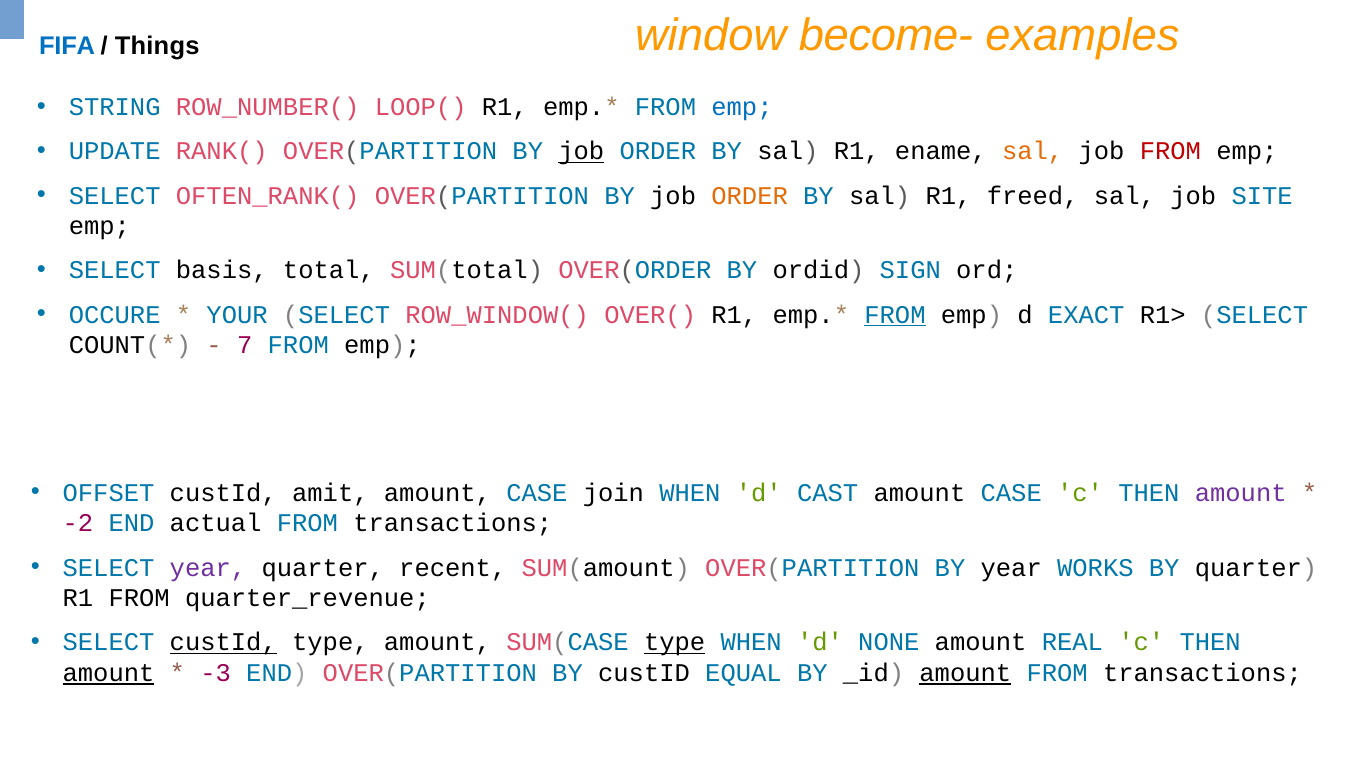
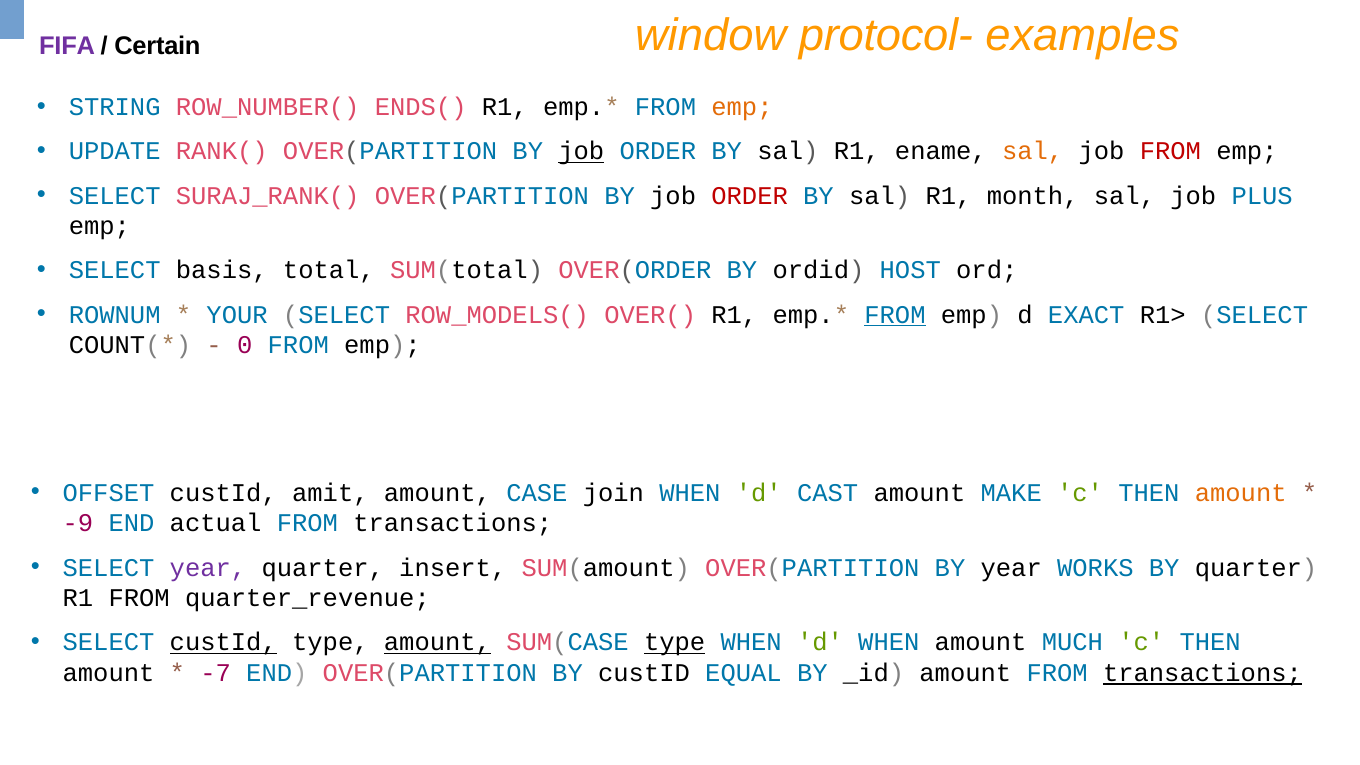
become-: become- -> protocol-
FIFA colour: blue -> purple
Things: Things -> Certain
LOOP(: LOOP( -> ENDS(
emp at (742, 107) colour: blue -> orange
OFTEN_RANK(: OFTEN_RANK( -> SURAJ_RANK(
ORDER at (750, 196) colour: orange -> red
freed: freed -> month
SITE: SITE -> PLUS
SIGN: SIGN -> HOST
OCCURE: OCCURE -> ROWNUM
ROW_WINDOW(: ROW_WINDOW( -> ROW_MODELS(
7: 7 -> 0
CASE at (1011, 493): CASE -> MAKE
amount at (1241, 493) colour: purple -> orange
-2: -2 -> -9
recent: recent -> insert
amount at (437, 642) underline: none -> present
d NONE: NONE -> WHEN
REAL: REAL -> MUCH
amount at (109, 673) underline: present -> none
-3: -3 -> -7
amount at (965, 673) underline: present -> none
transactions at (1202, 673) underline: none -> present
